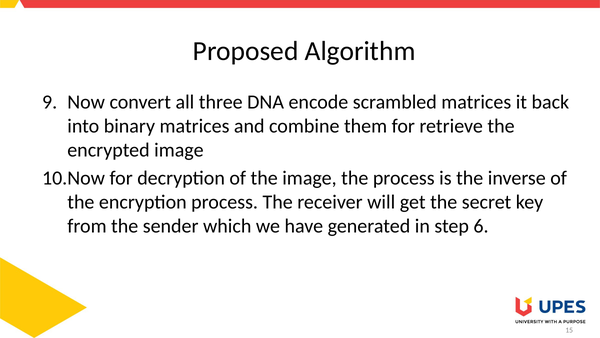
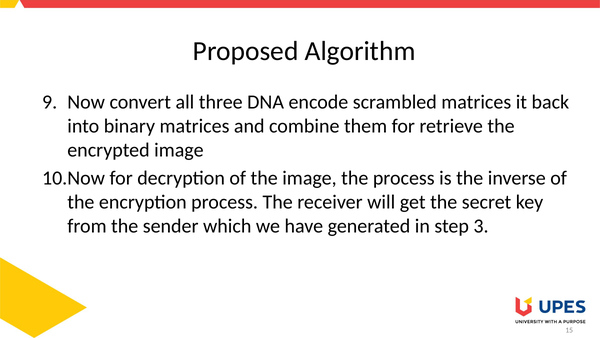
6: 6 -> 3
